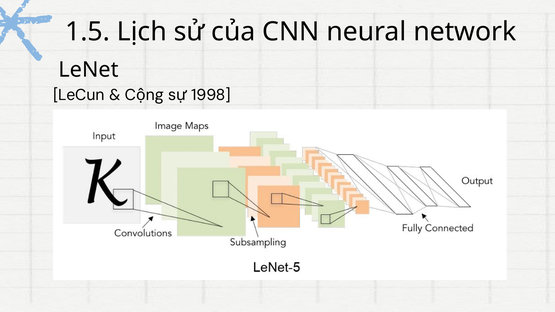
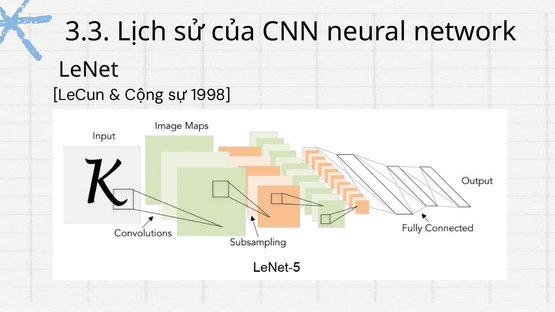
1.5: 1.5 -> 3.3
